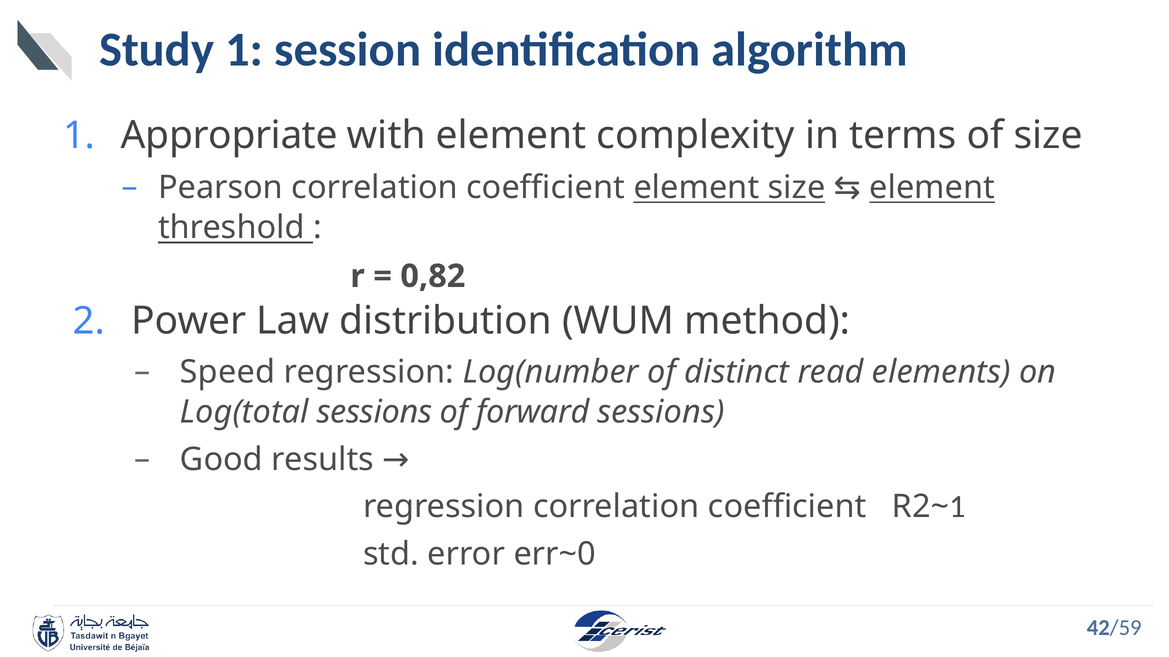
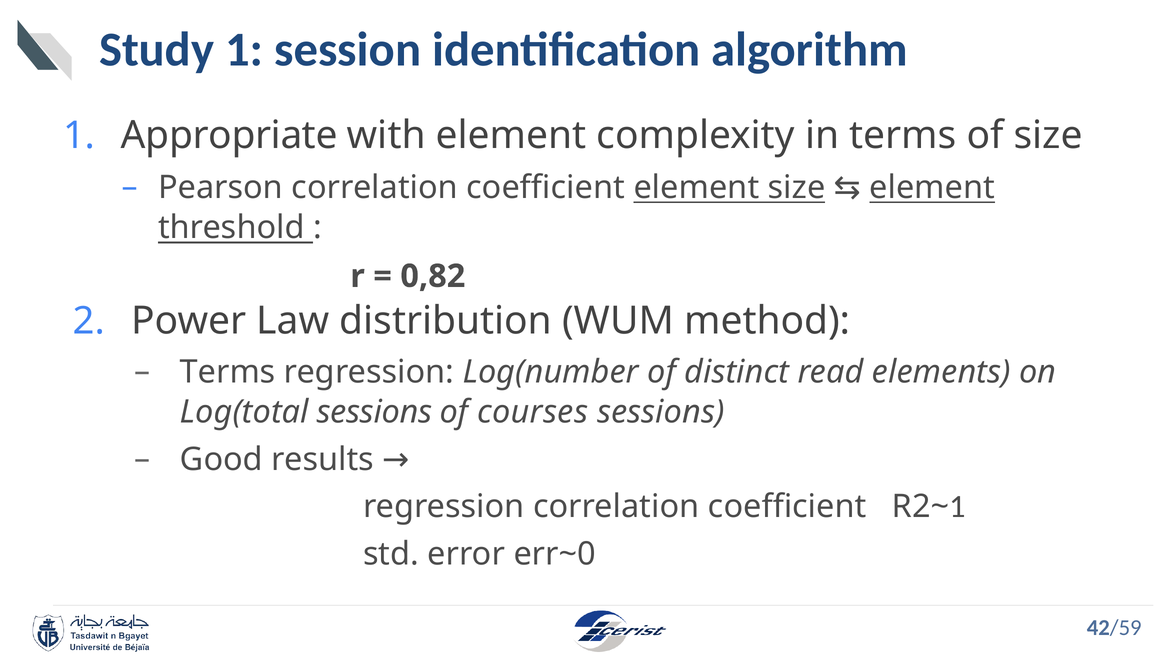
Speed at (228, 372): Speed -> Terms
forward: forward -> courses
